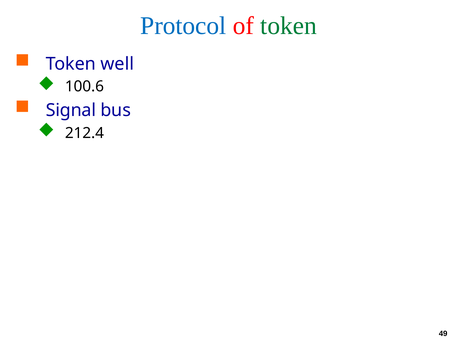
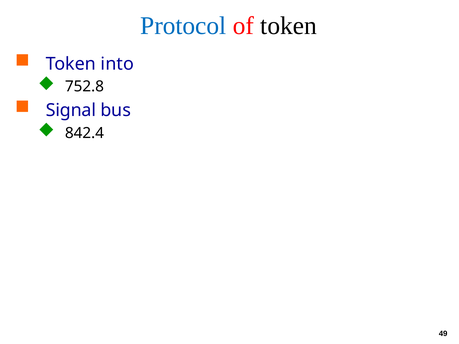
token at (289, 26) colour: green -> black
well: well -> into
100.6: 100.6 -> 752.8
212.4: 212.4 -> 842.4
